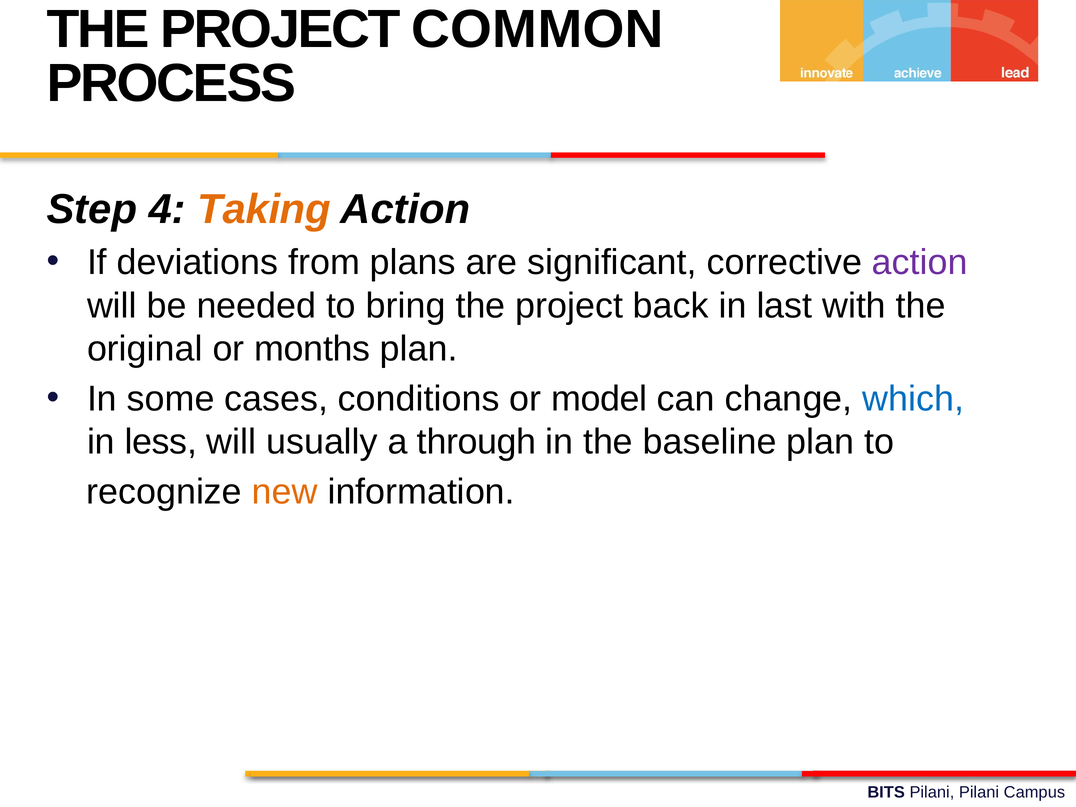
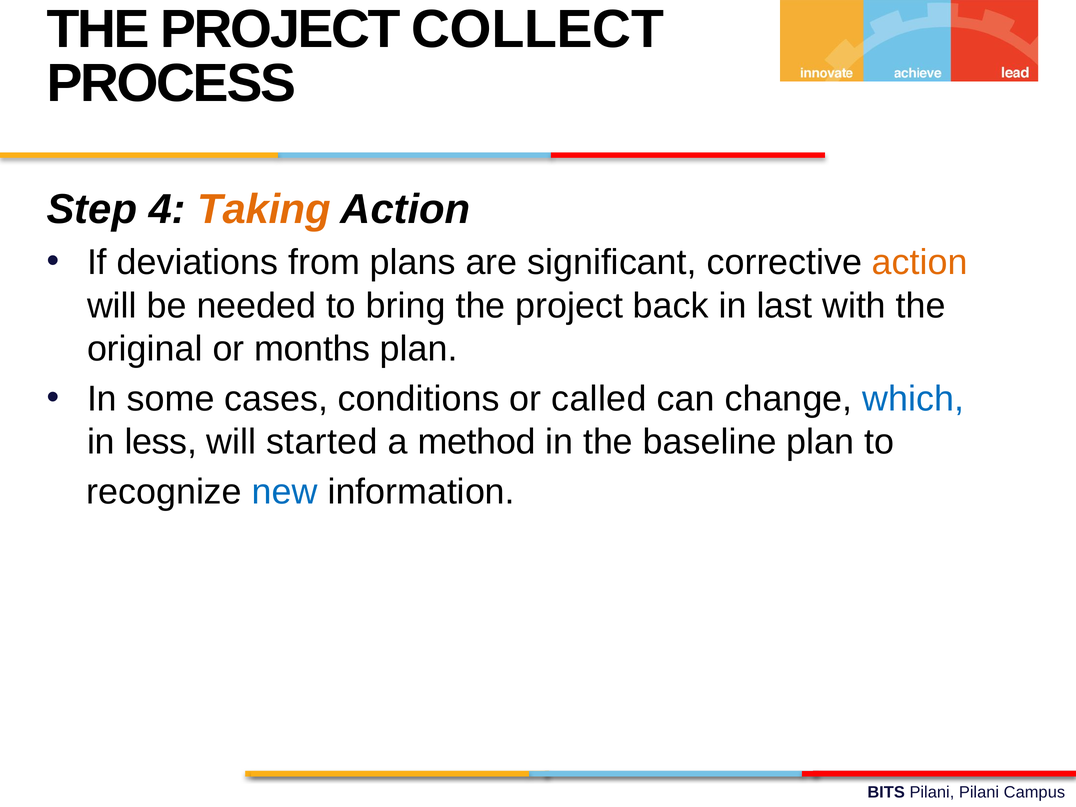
COMMON: COMMON -> COLLECT
action at (920, 263) colour: purple -> orange
model: model -> called
usually: usually -> started
through: through -> method
new colour: orange -> blue
